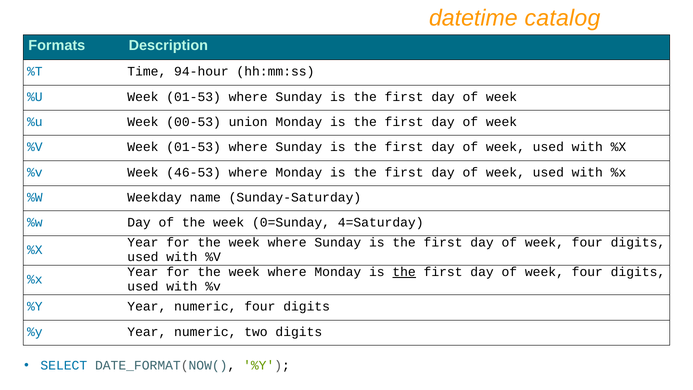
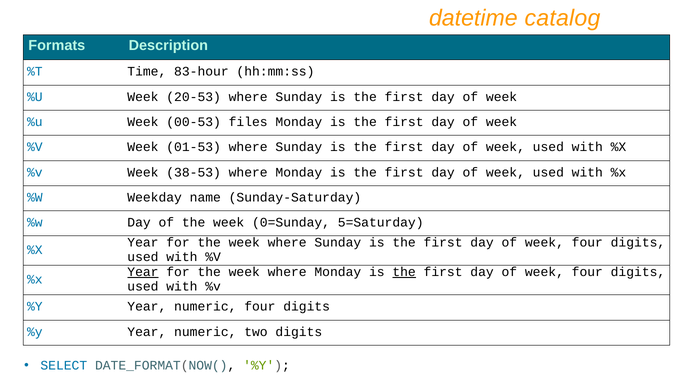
94-hour: 94-hour -> 83-hour
%U Week 01-53: 01-53 -> 20-53
union: union -> files
46-53: 46-53 -> 38-53
4=Saturday: 4=Saturday -> 5=Saturday
Year at (143, 272) underline: none -> present
